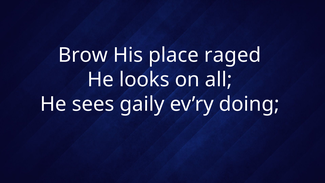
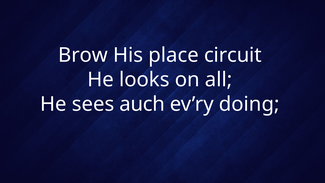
raged: raged -> circuit
gaily: gaily -> auch
